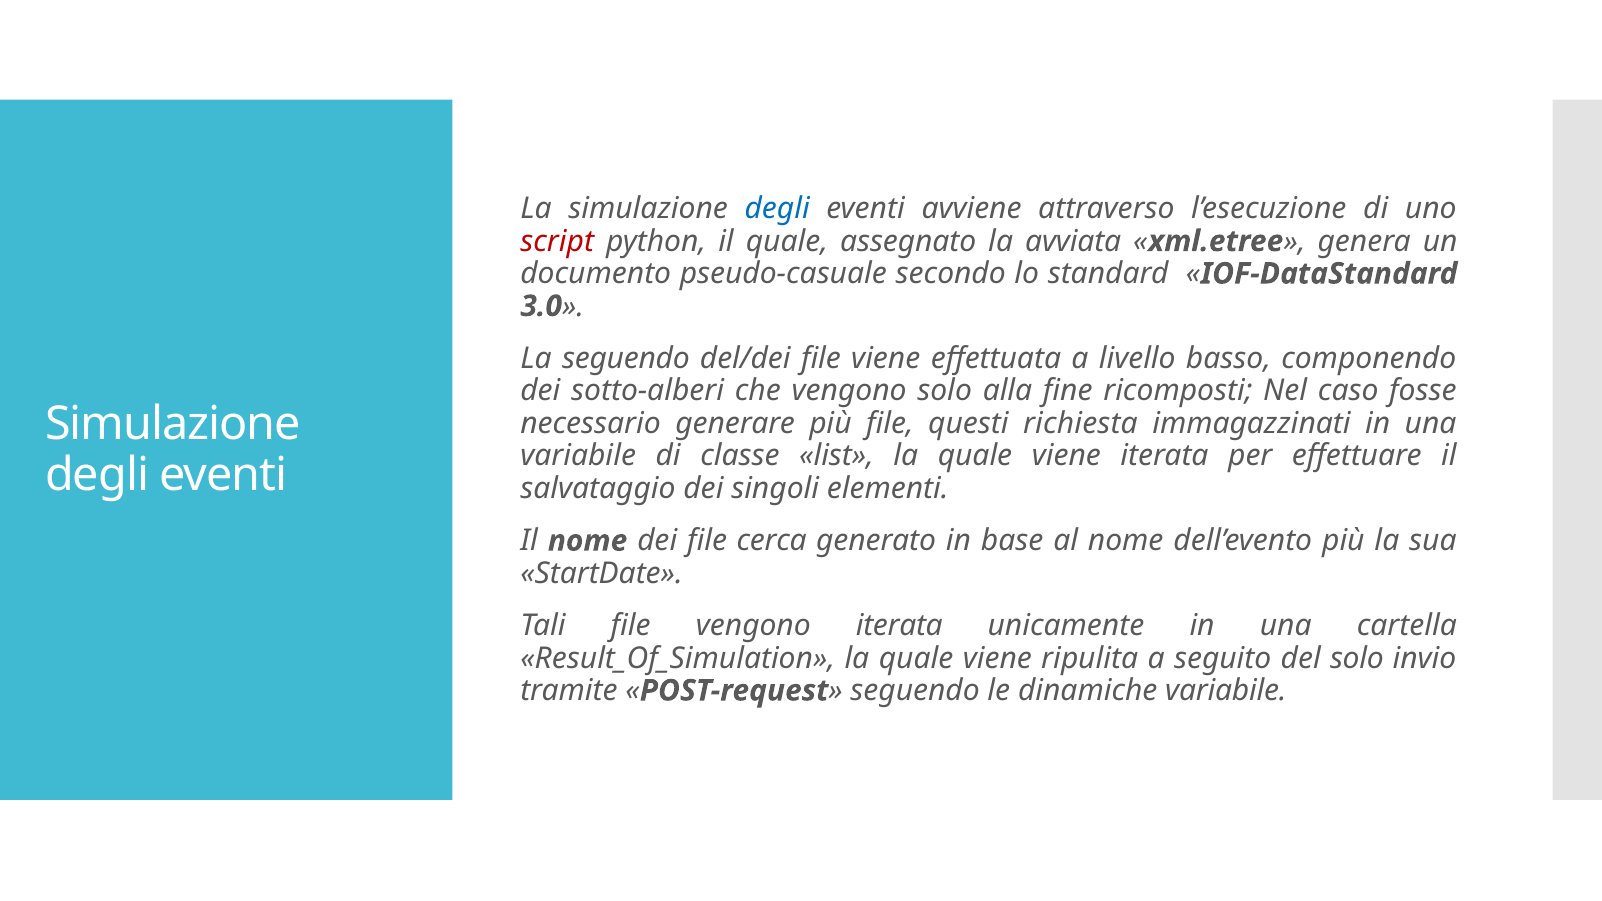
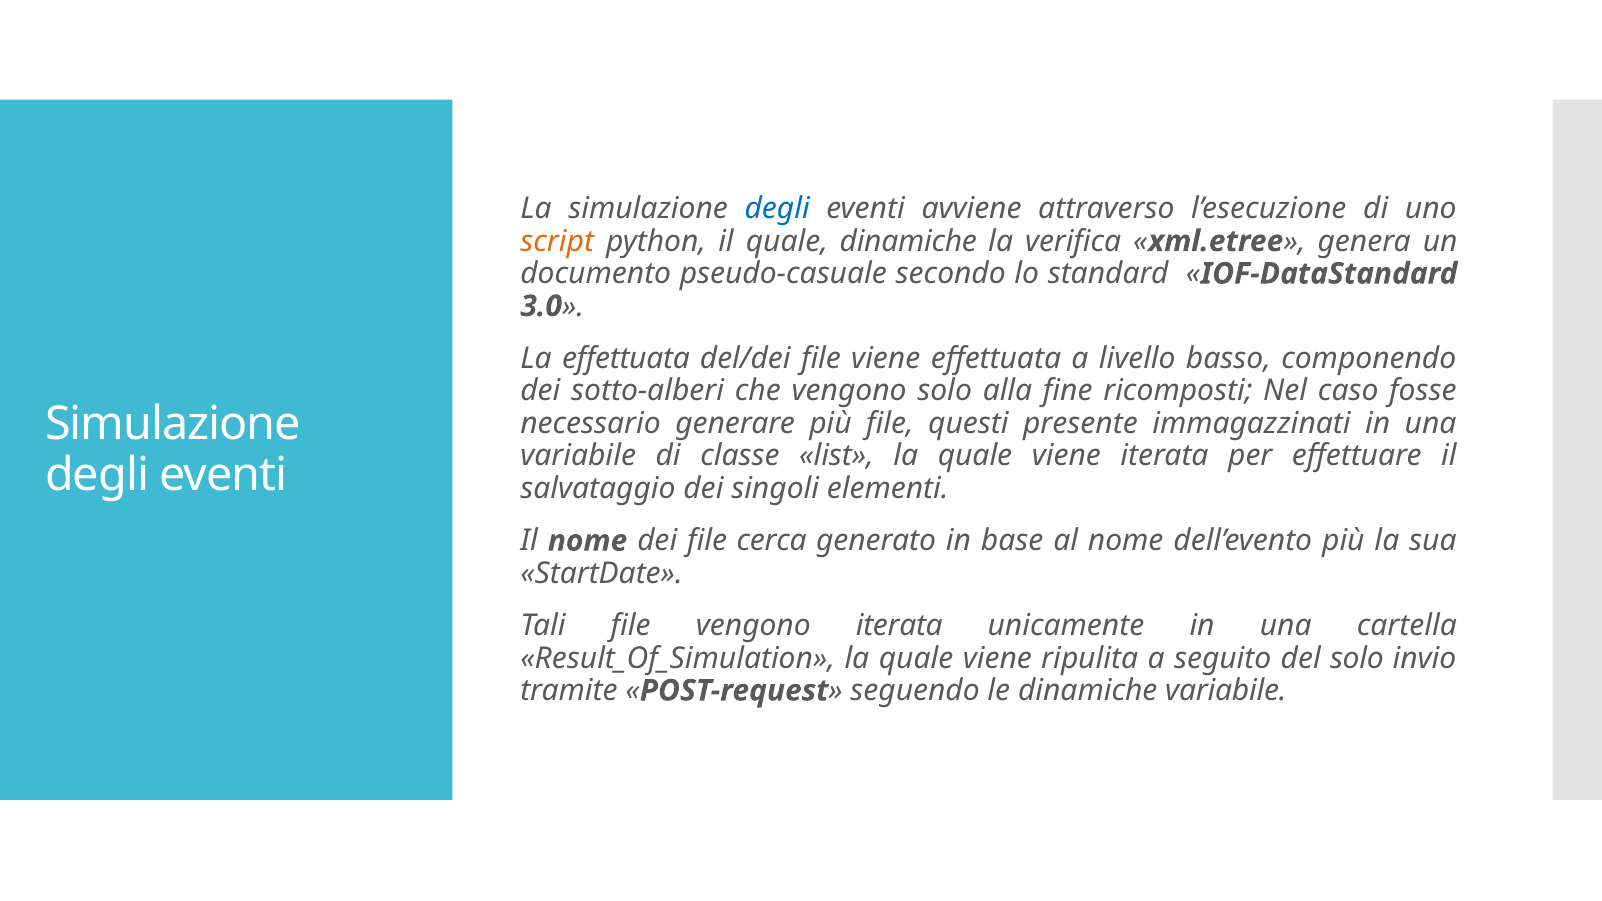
script colour: red -> orange
quale assegnato: assegnato -> dinamiche
avviata: avviata -> verifica
La seguendo: seguendo -> effettuata
richiesta: richiesta -> presente
